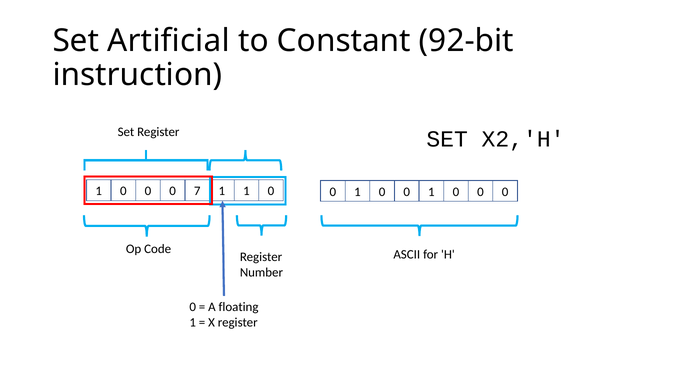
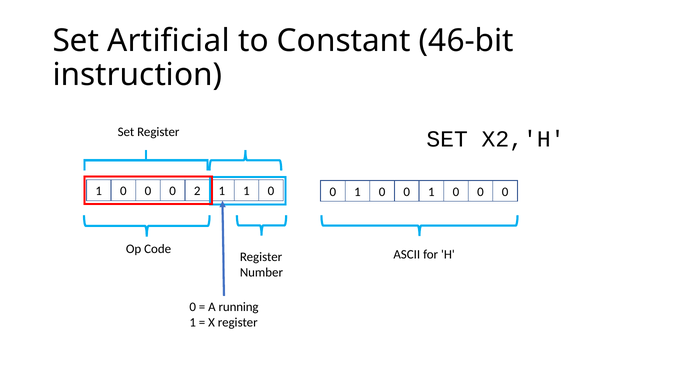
92-bit: 92-bit -> 46-bit
7: 7 -> 2
floating: floating -> running
